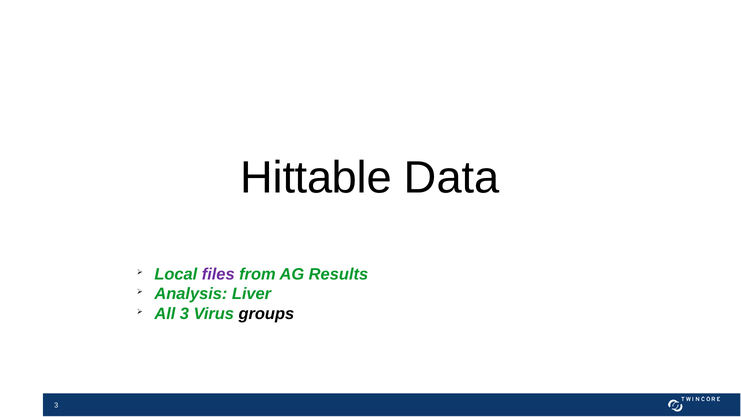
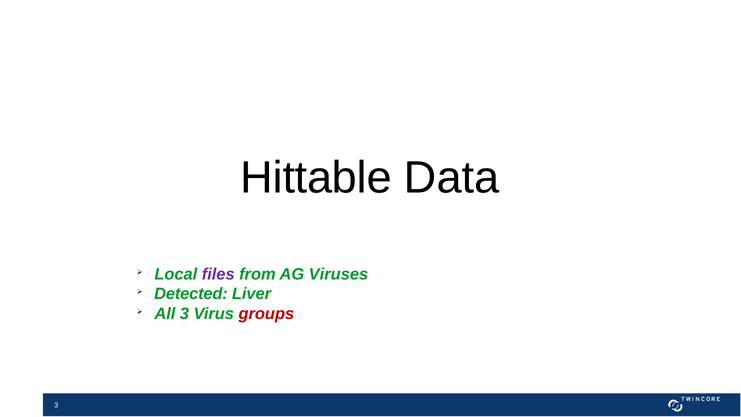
Results: Results -> Viruses
Analysis: Analysis -> Detected
groups colour: black -> red
